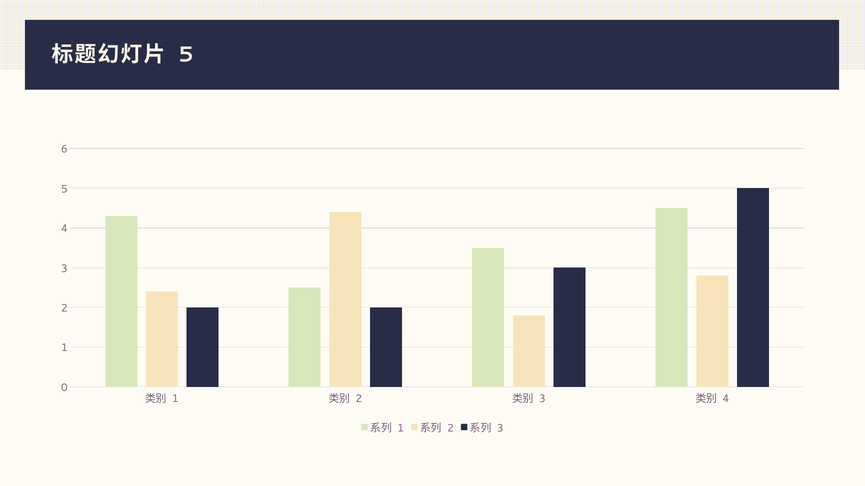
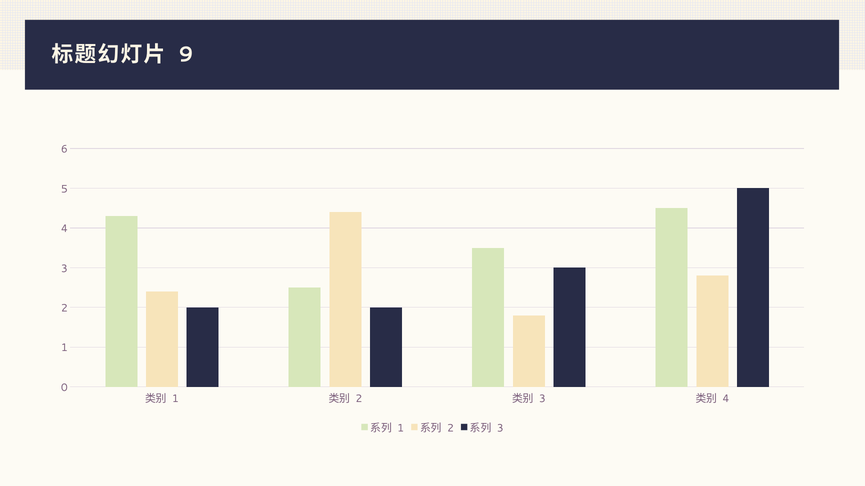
5 at (186, 55): 5 -> 9
